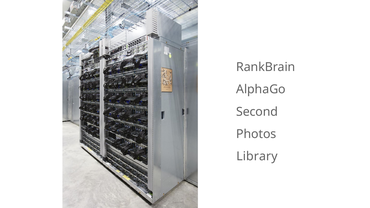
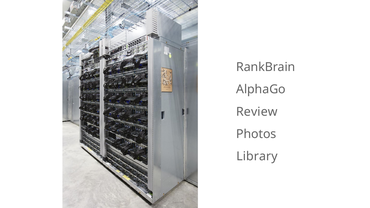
Second: Second -> Review
